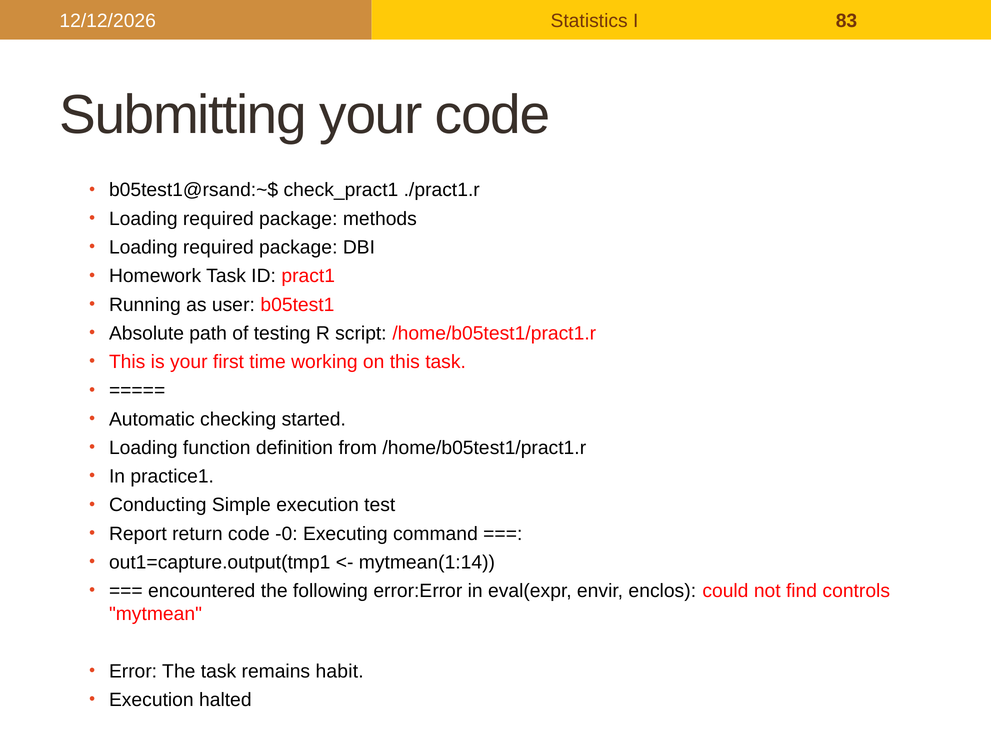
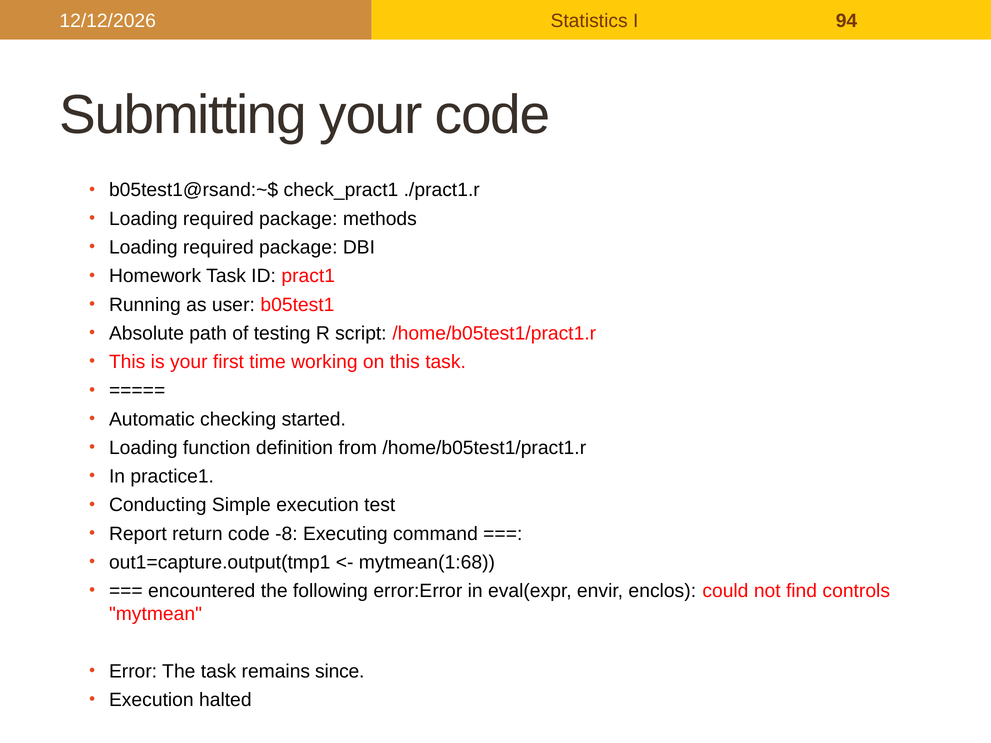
83: 83 -> 94
-0: -0 -> -8
mytmean(1:14: mytmean(1:14 -> mytmean(1:68
habit: habit -> since
